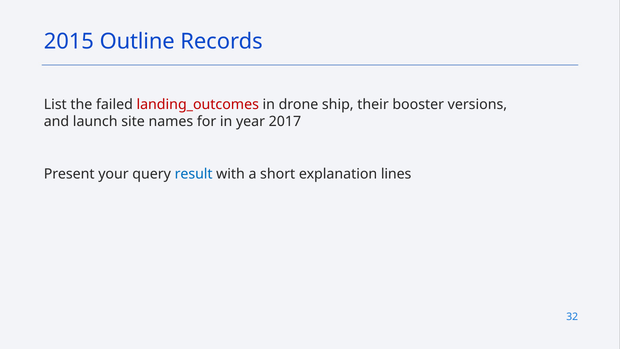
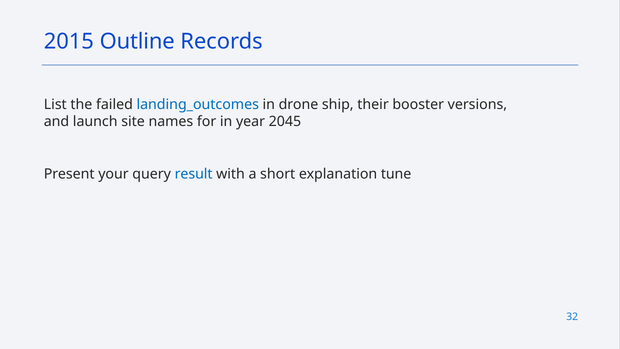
landing_outcomes colour: red -> blue
2017: 2017 -> 2045
lines: lines -> tune
